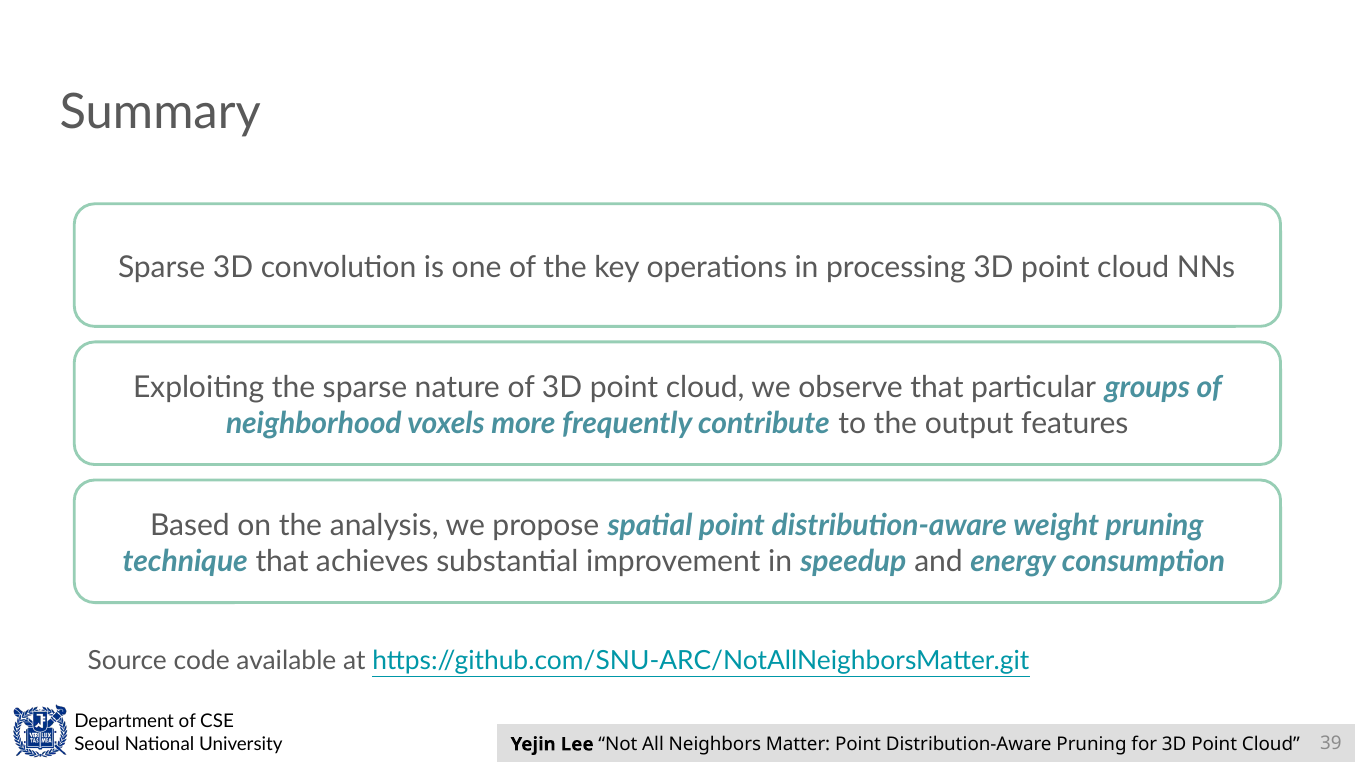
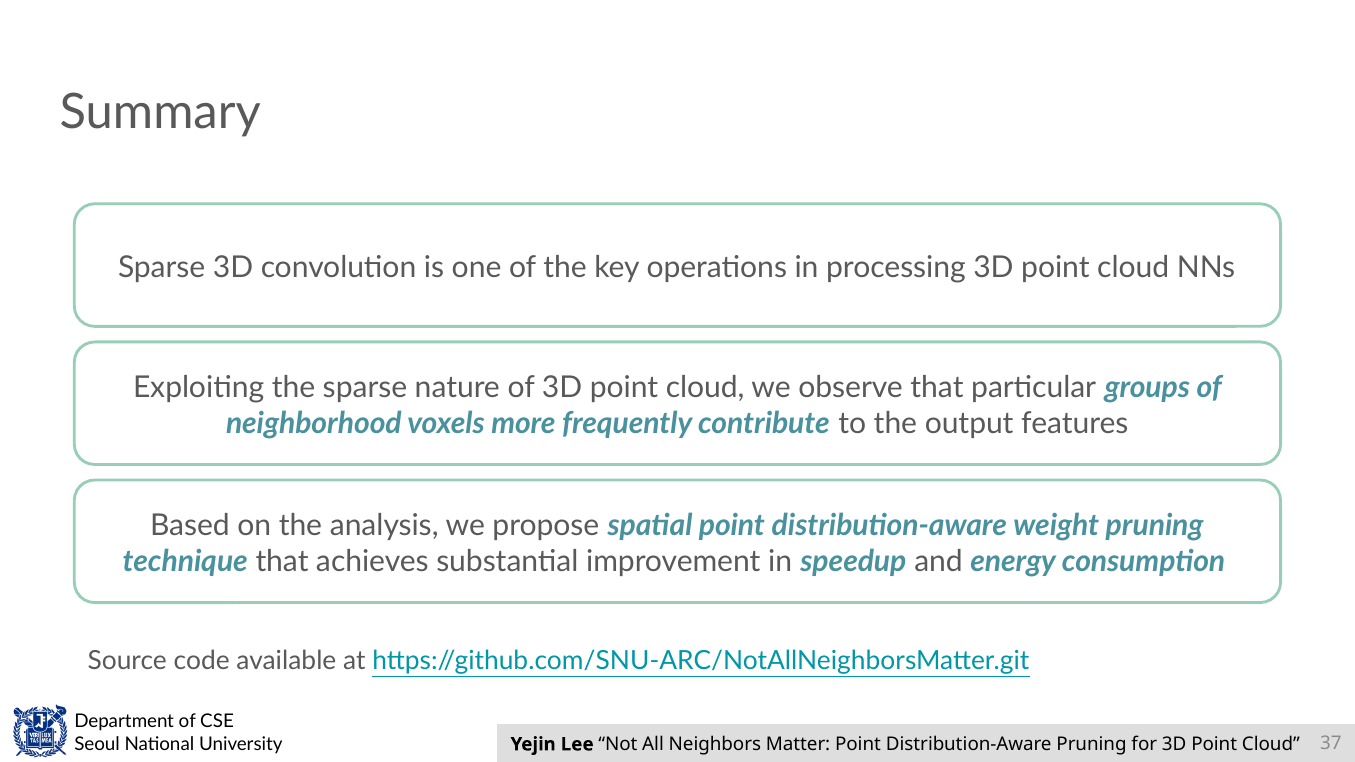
39: 39 -> 37
